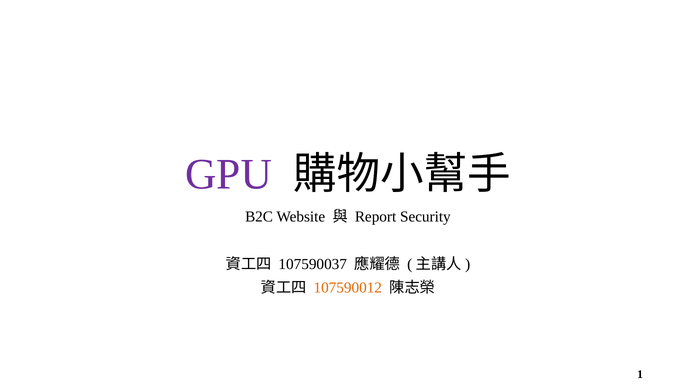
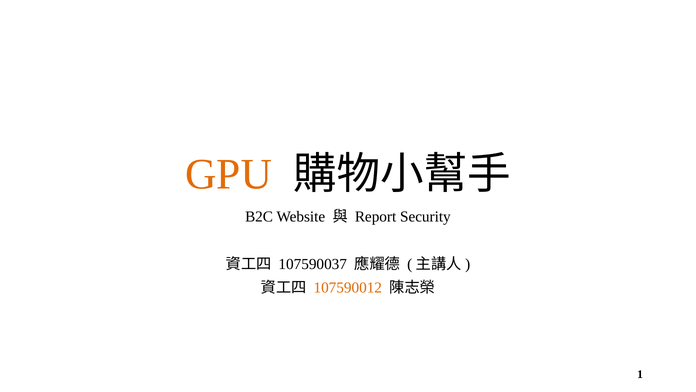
GPU colour: purple -> orange
